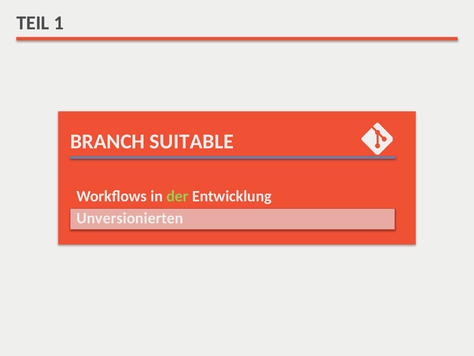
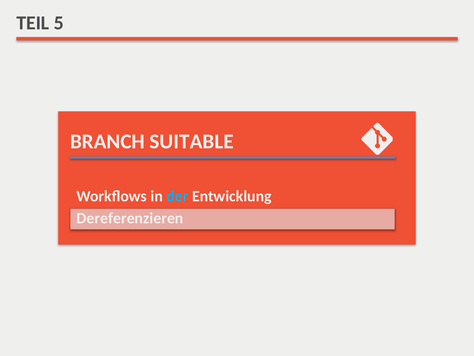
1: 1 -> 5
der colour: light green -> light blue
Unversionierten: Unversionierten -> Dereferenzieren
